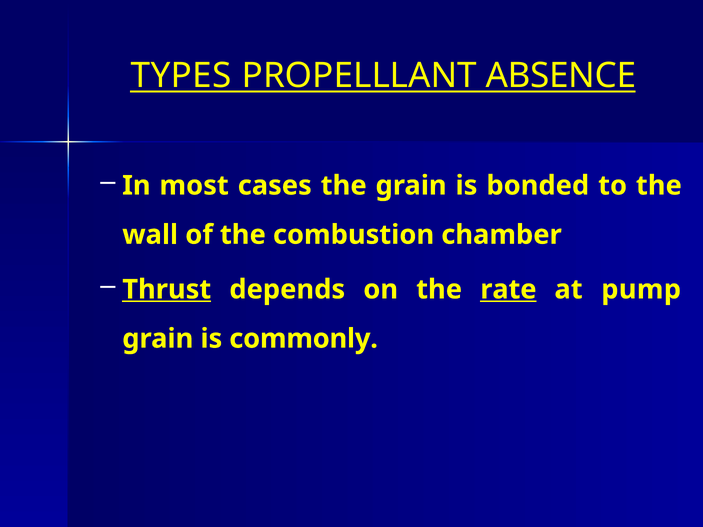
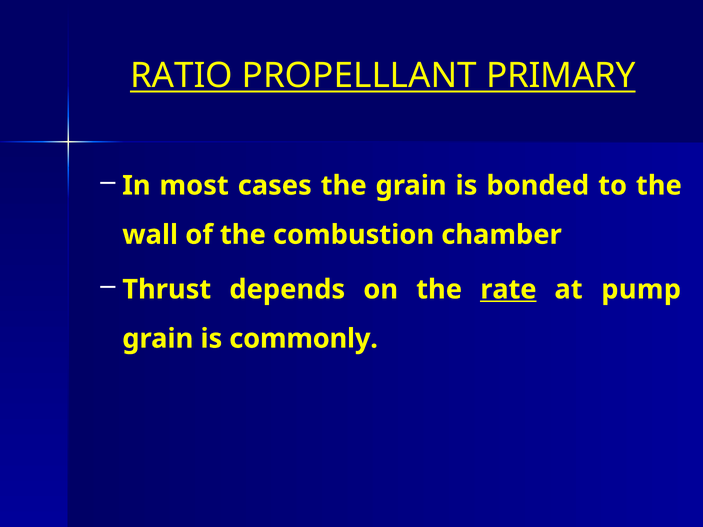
TYPES: TYPES -> RATIO
ABSENCE: ABSENCE -> PRIMARY
Thrust underline: present -> none
